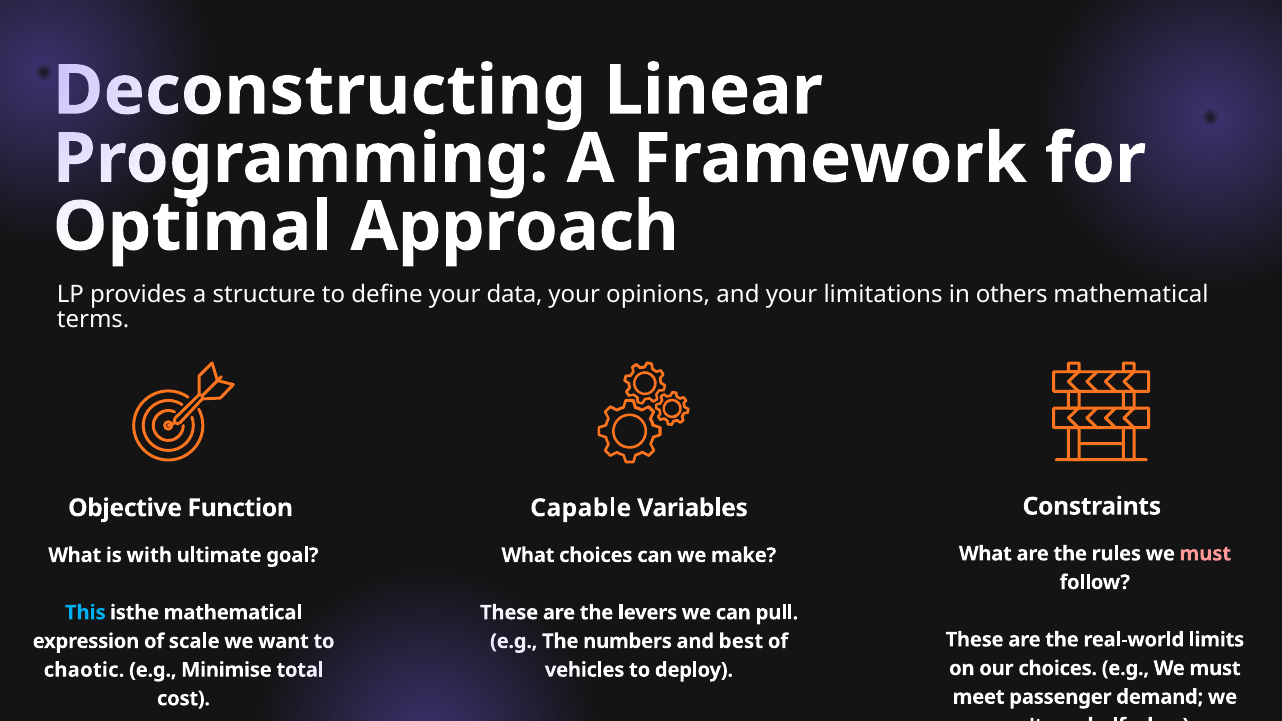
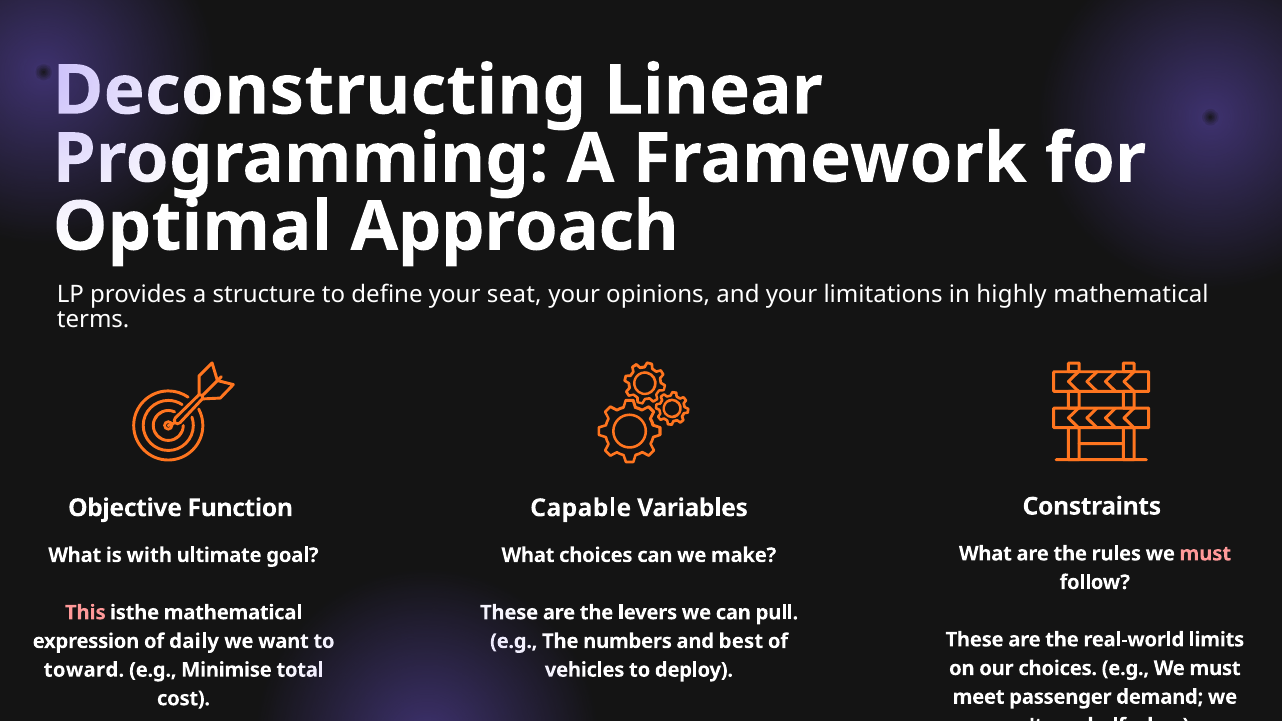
data: data -> seat
others: others -> highly
This colour: light blue -> pink
scale: scale -> daily
chaotic: chaotic -> toward
